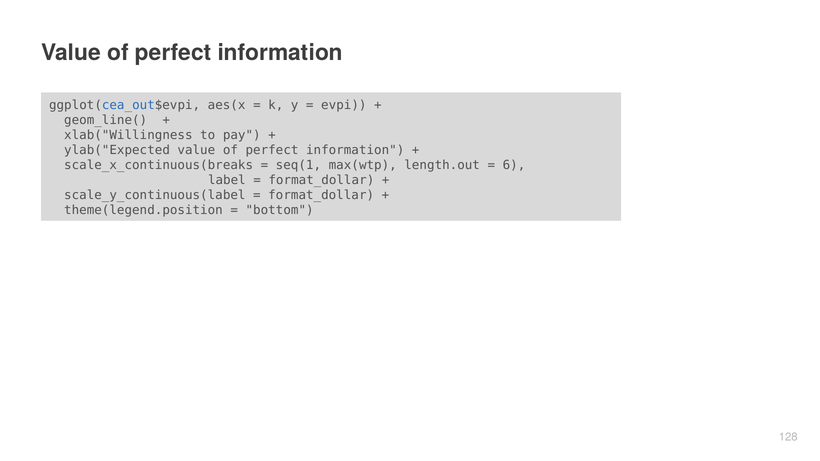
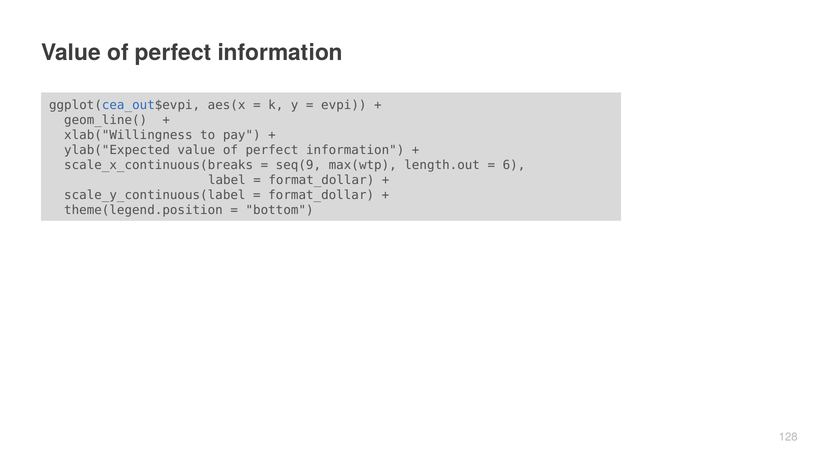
seq(1: seq(1 -> seq(9
